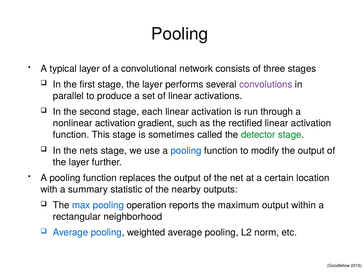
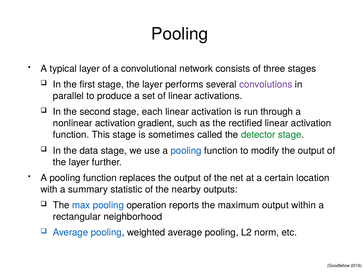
nets: nets -> data
